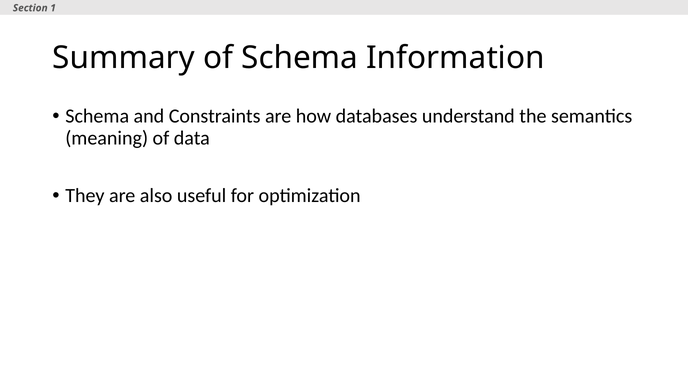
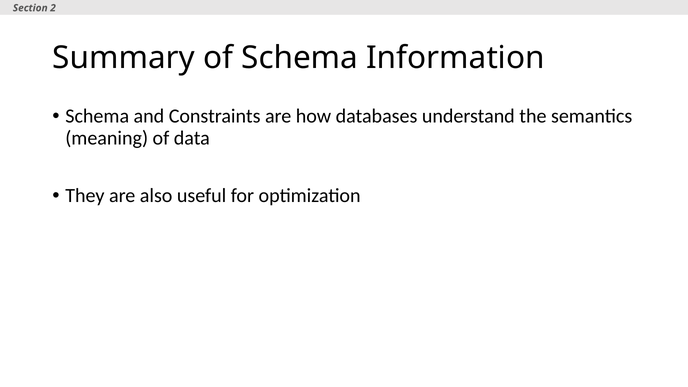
1: 1 -> 2
